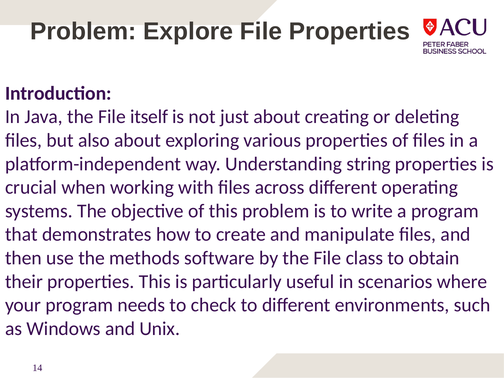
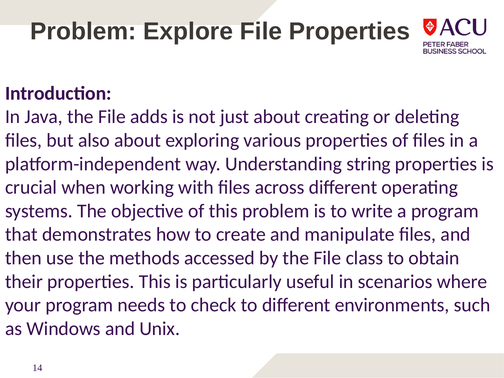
itself: itself -> adds
software: software -> accessed
